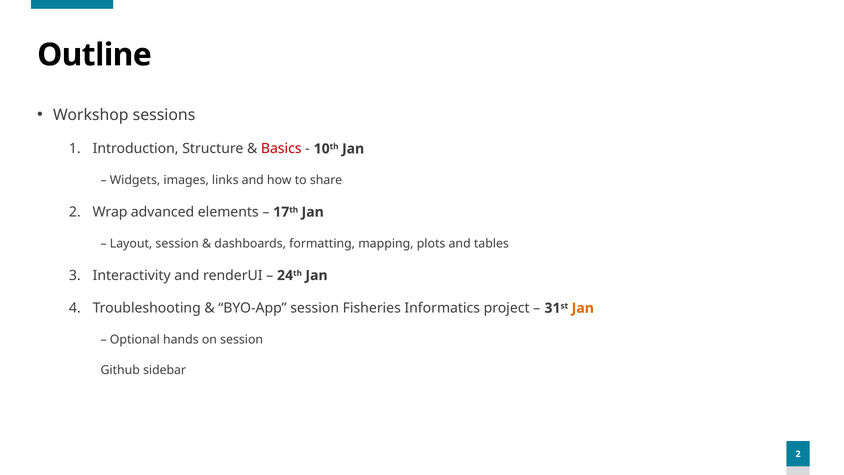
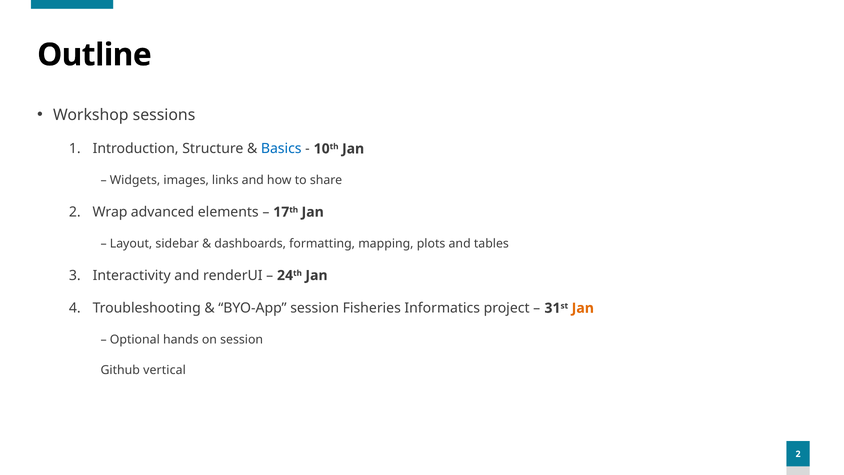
Basics colour: red -> blue
Layout session: session -> sidebar
sidebar: sidebar -> vertical
